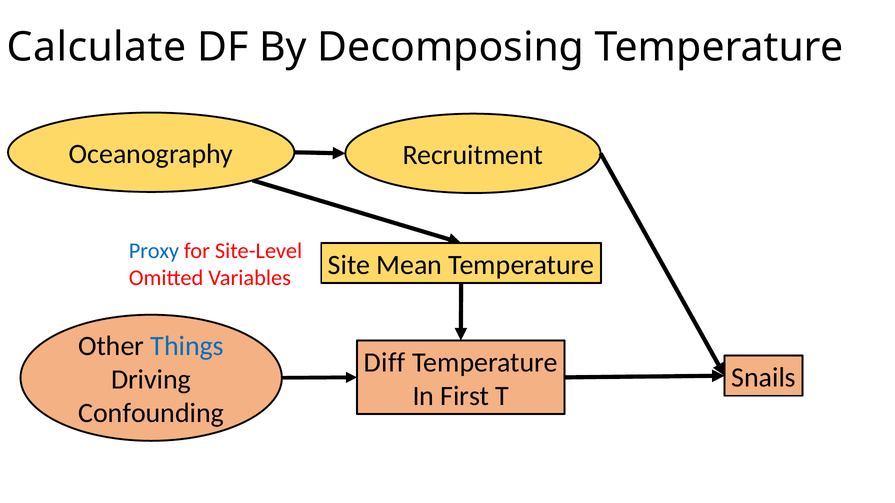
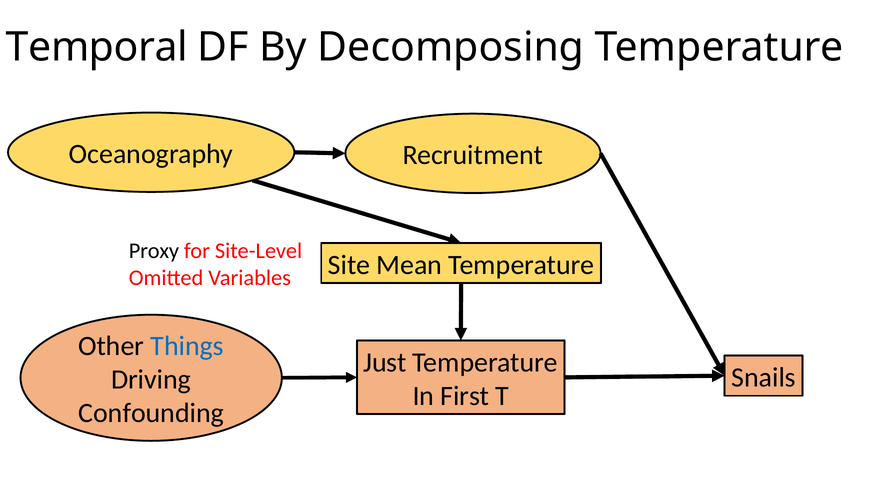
Calculate: Calculate -> Temporal
Proxy colour: blue -> black
Diff: Diff -> Just
